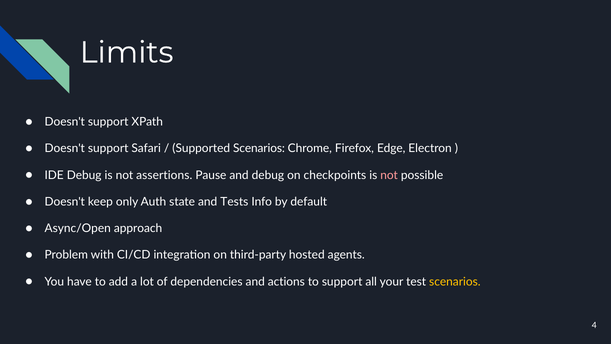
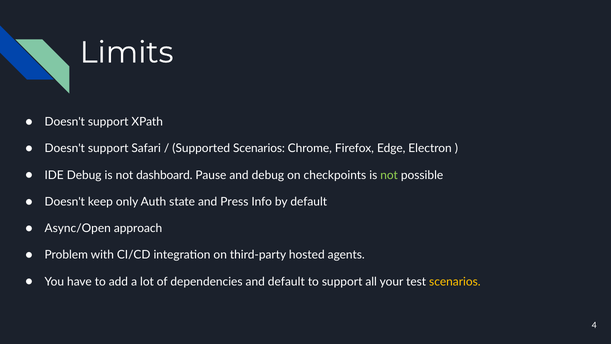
assertions: assertions -> dashboard
not at (389, 175) colour: pink -> light green
Tests: Tests -> Press
and actions: actions -> default
